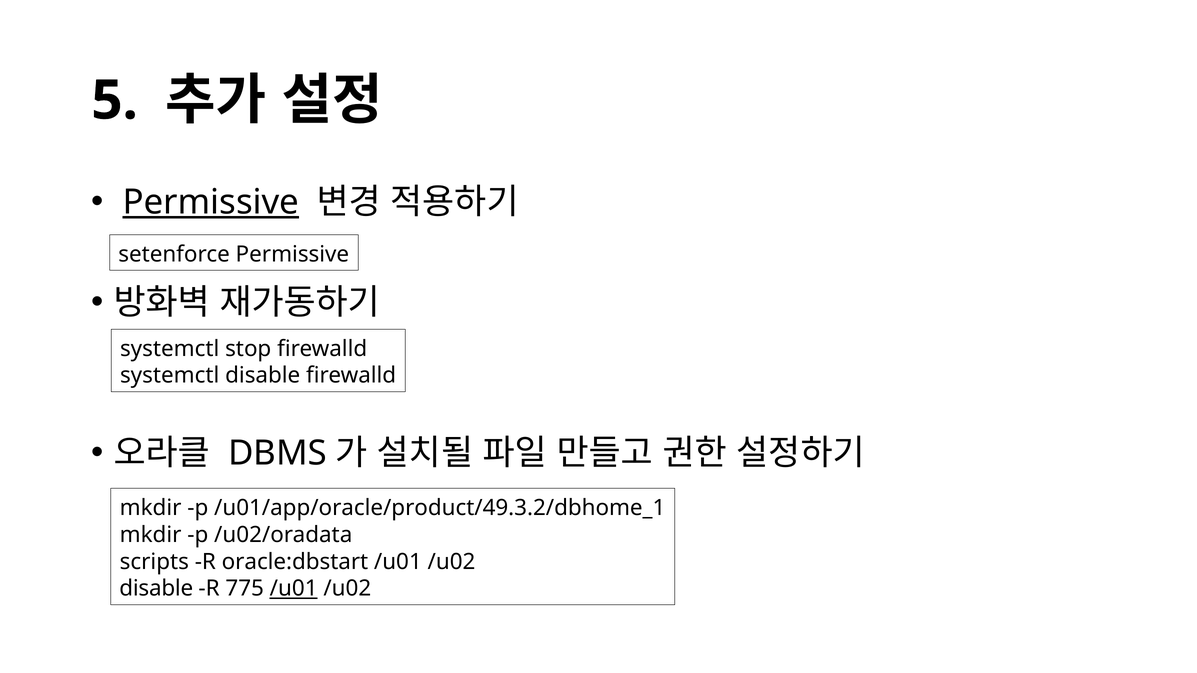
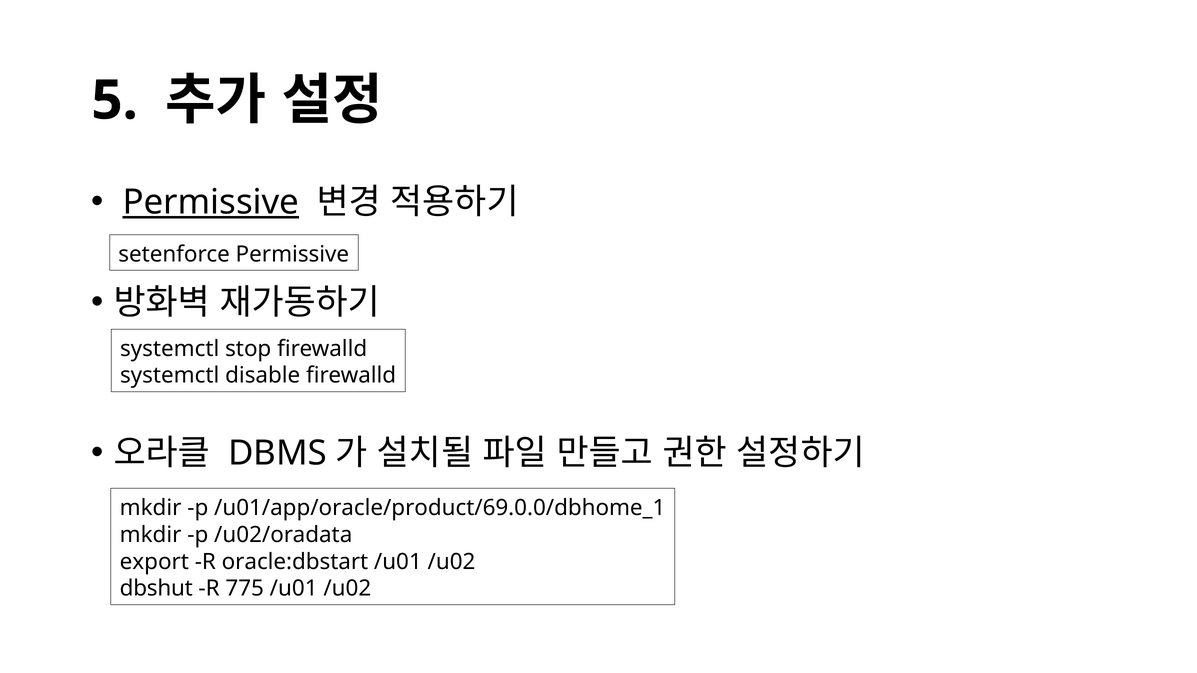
/u01/app/oracle/product/49.3.2/dbhome_1: /u01/app/oracle/product/49.3.2/dbhome_1 -> /u01/app/oracle/product/69.0.0/dbhome_1
scripts: scripts -> export
disable at (156, 589): disable -> dbshut
/u01 at (294, 589) underline: present -> none
